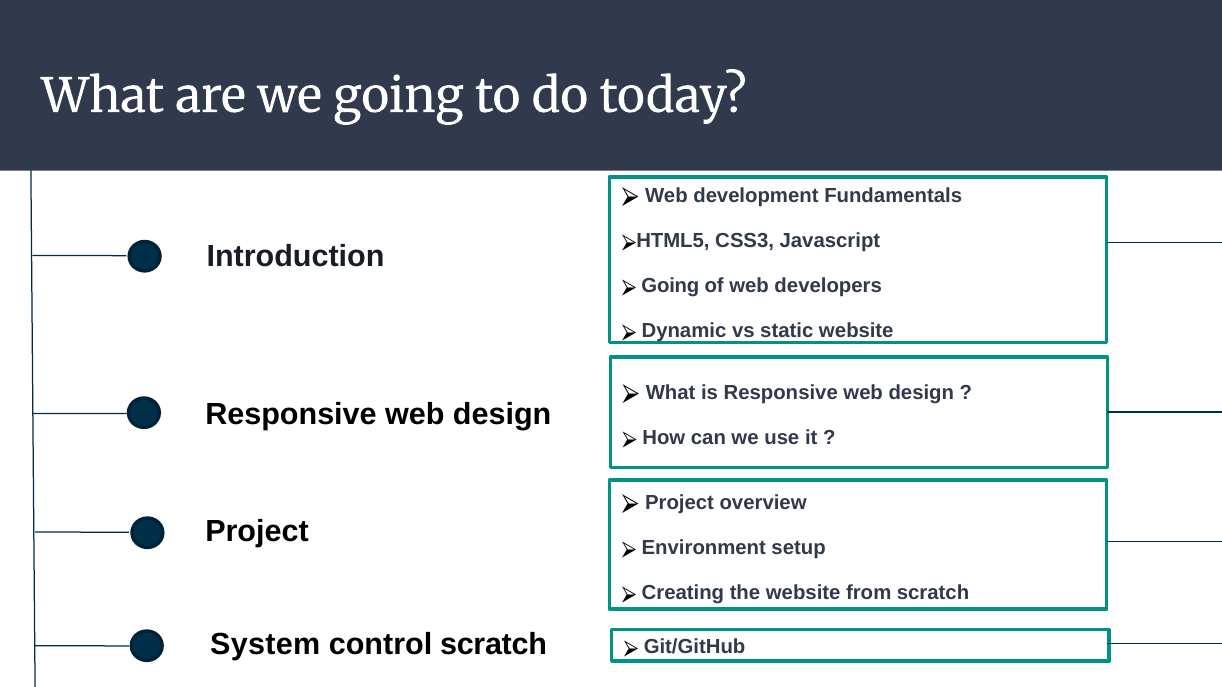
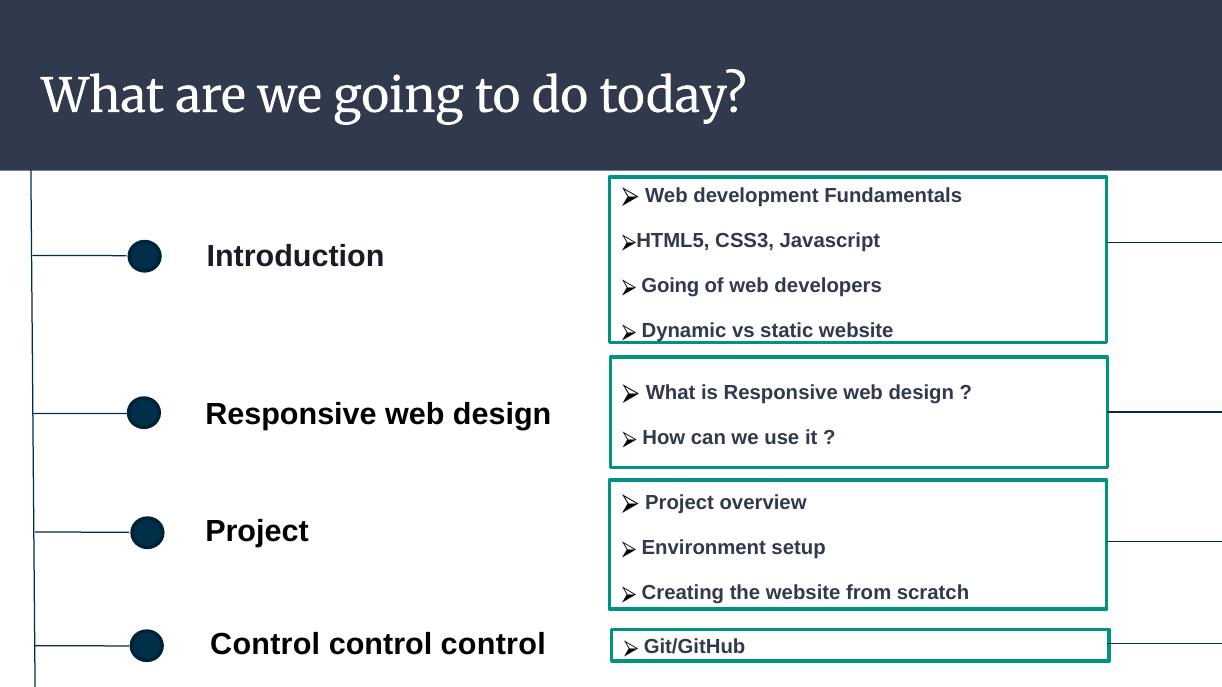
System at (265, 645): System -> Control
scratch at (494, 645): scratch -> control
